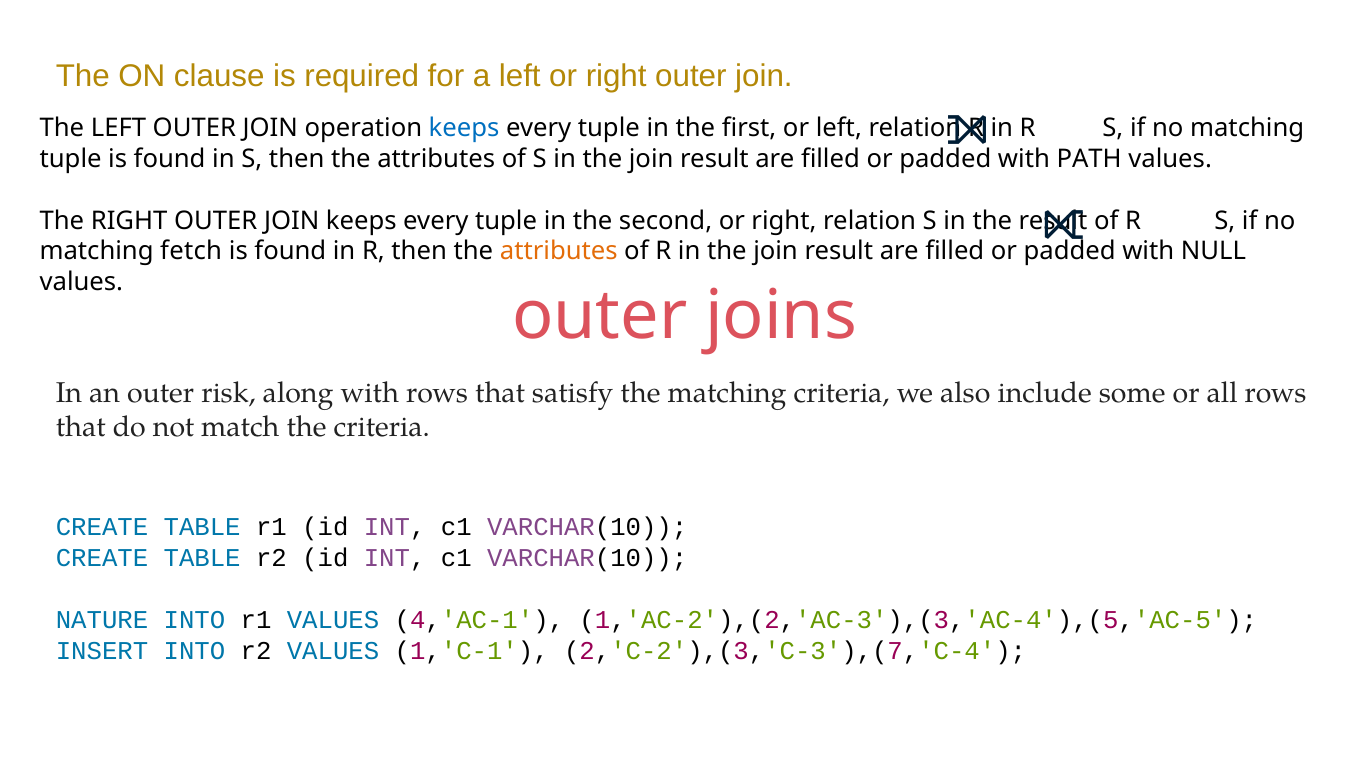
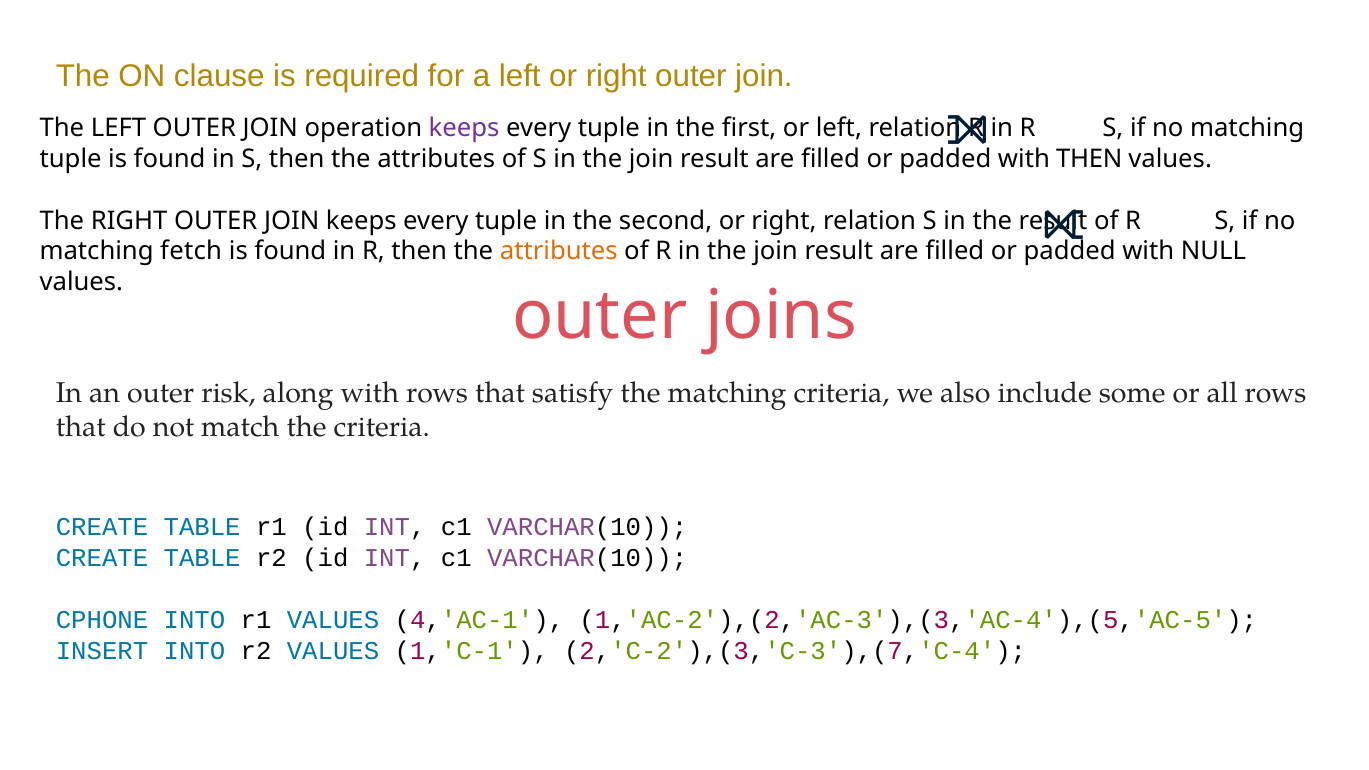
keeps at (464, 128) colour: blue -> purple
with PATH: PATH -> THEN
NATURE: NATURE -> CPHONE
